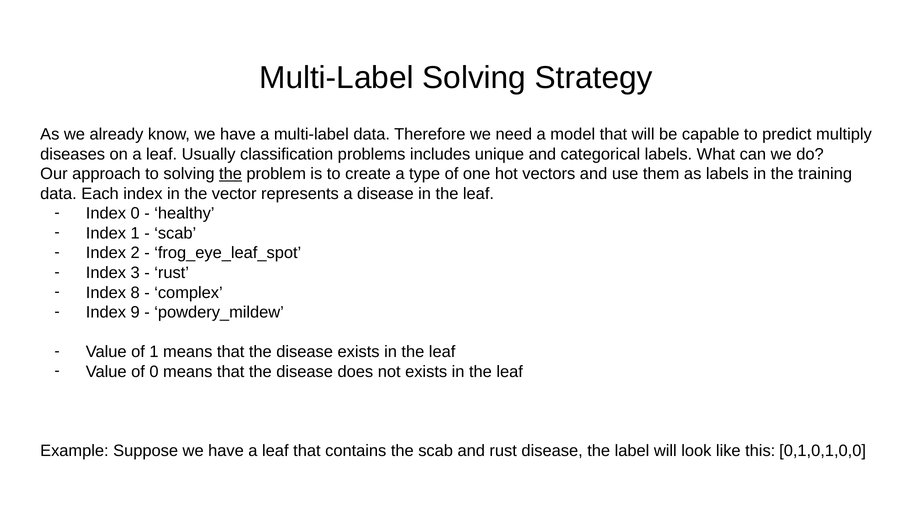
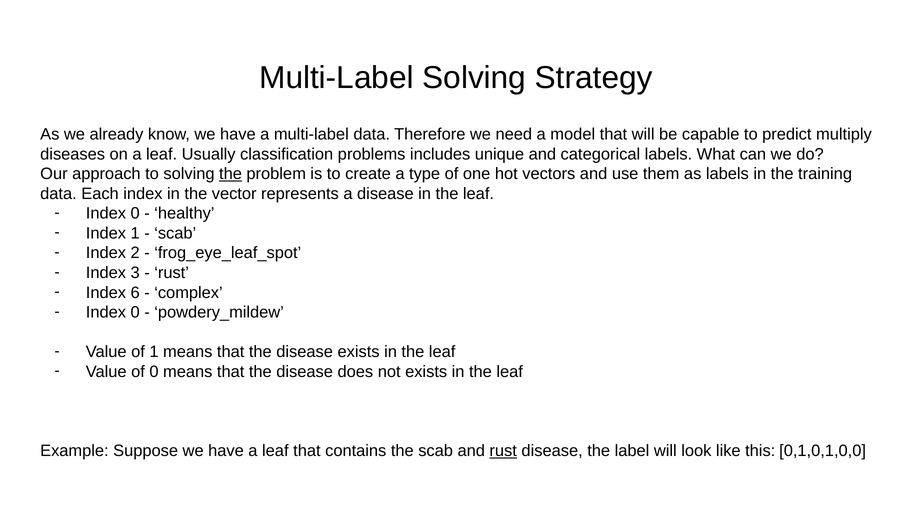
8: 8 -> 6
9 at (135, 312): 9 -> 0
rust at (503, 451) underline: none -> present
